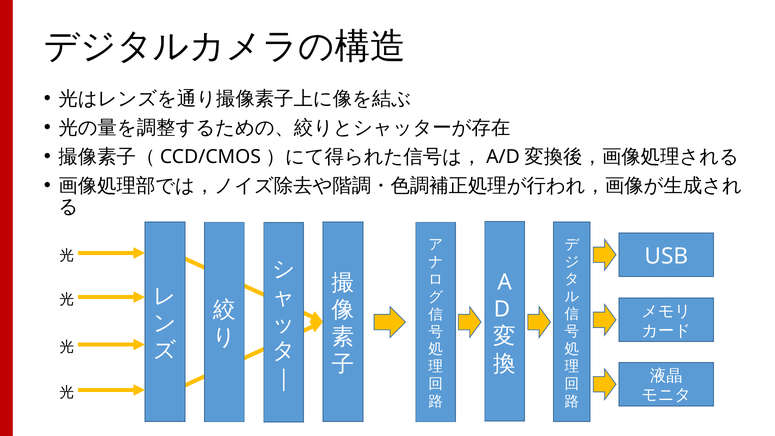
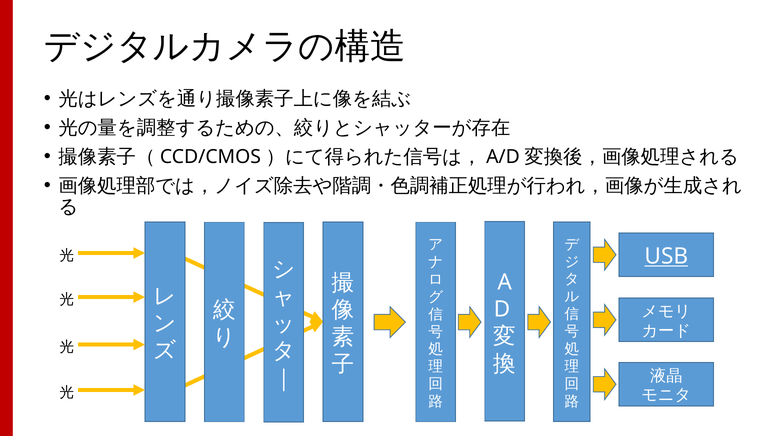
USB underline: none -> present
